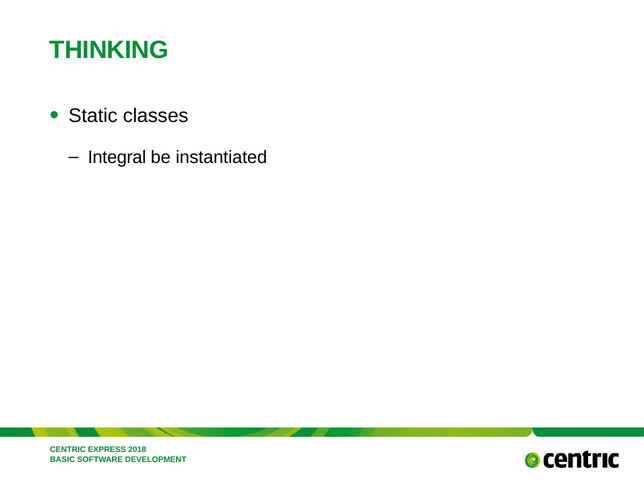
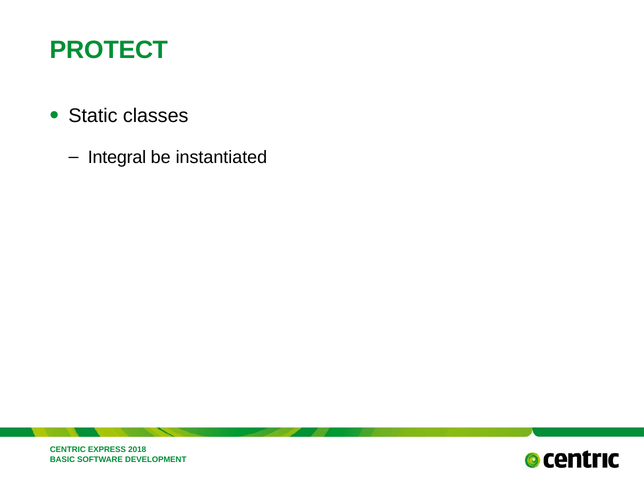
THINKING: THINKING -> PROTECT
